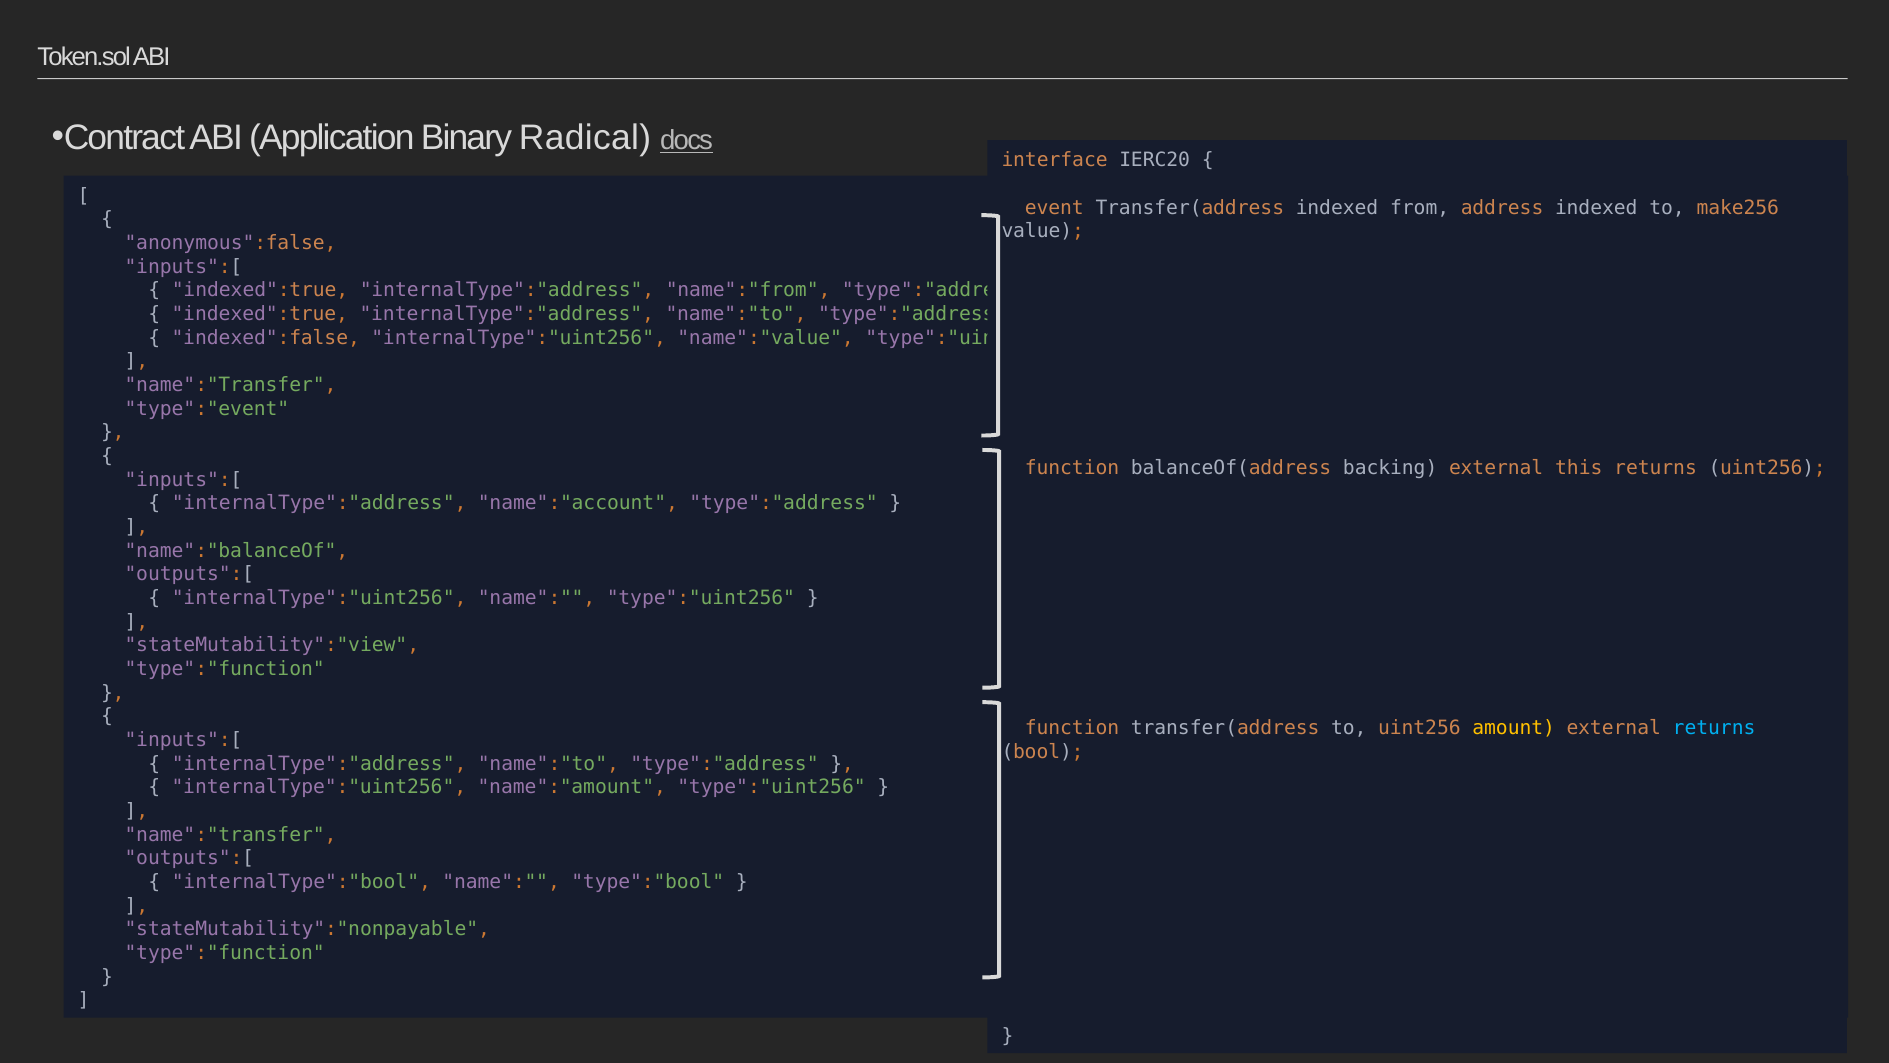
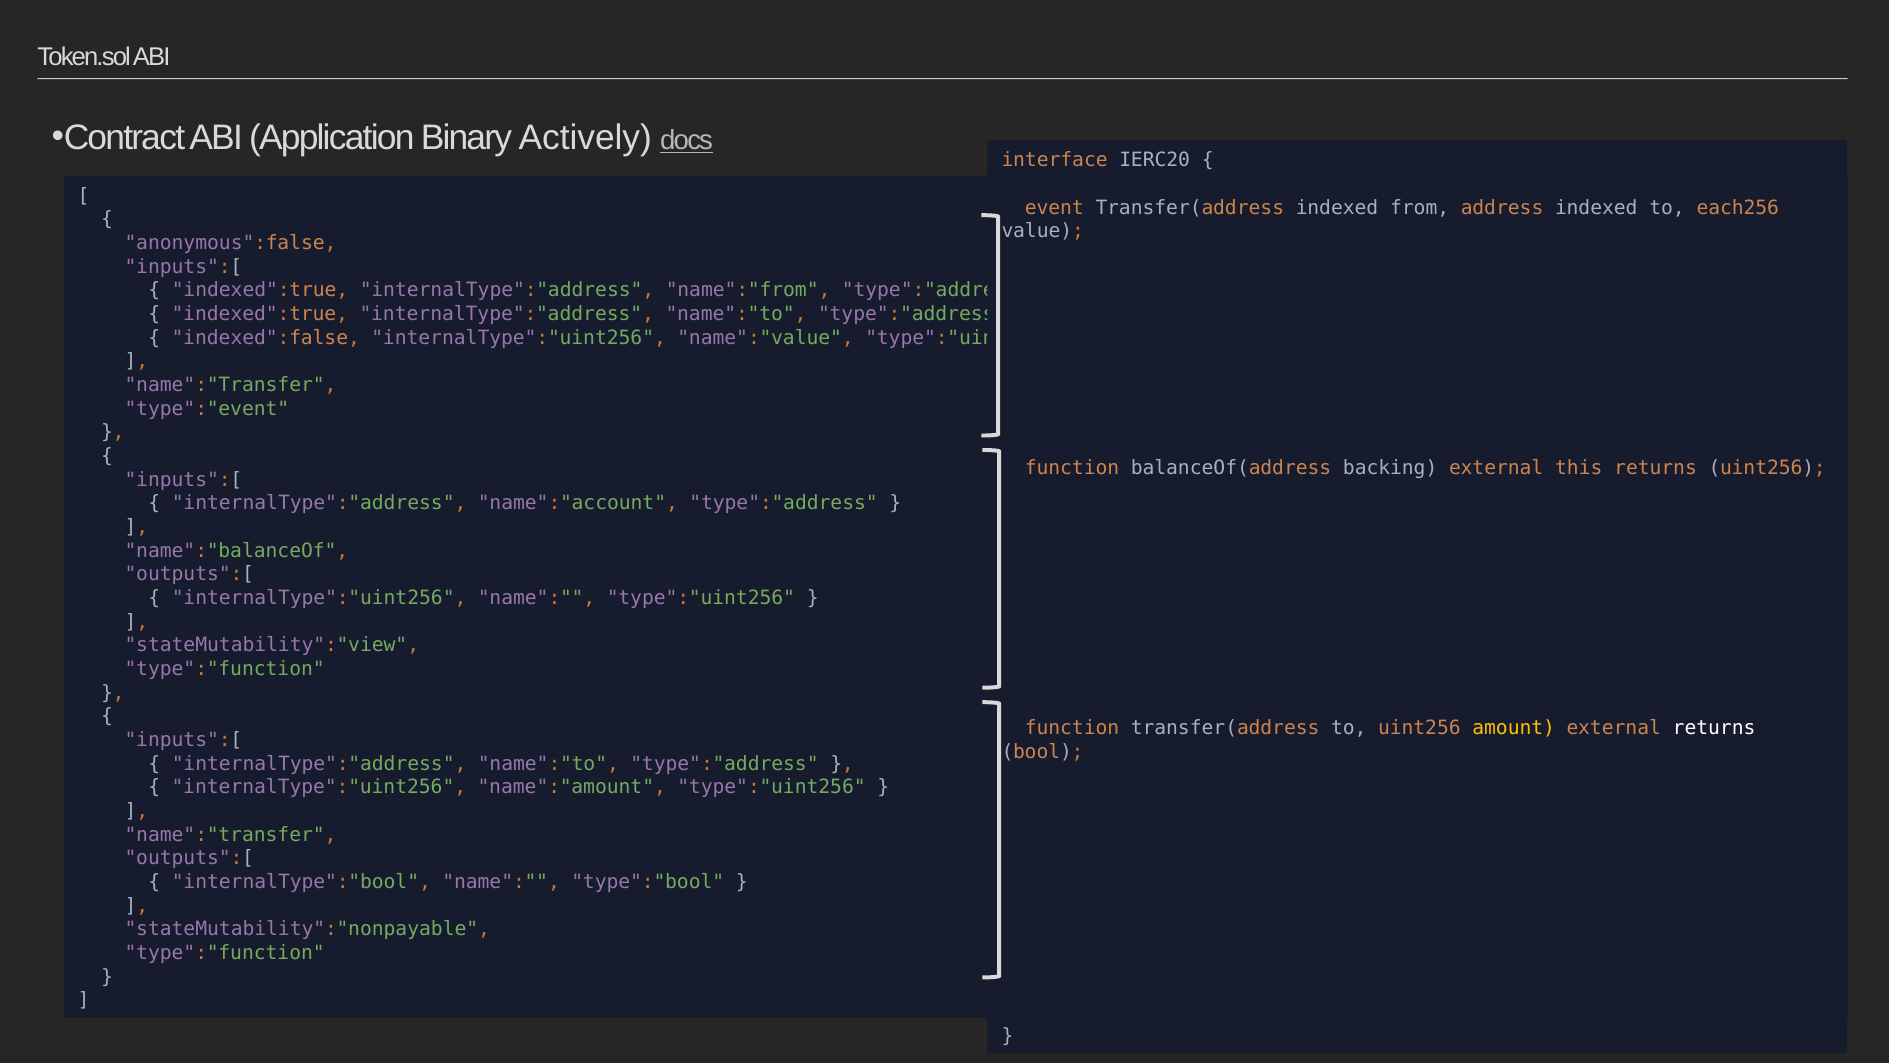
Radical: Radical -> Actively
make256: make256 -> each256
returns at (1714, 728) colour: light blue -> white
